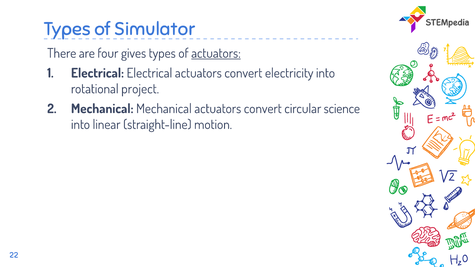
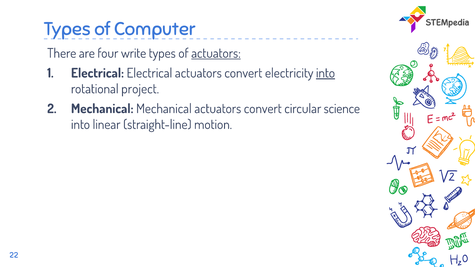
Simulator: Simulator -> Computer
gives: gives -> write
into at (325, 73) underline: none -> present
